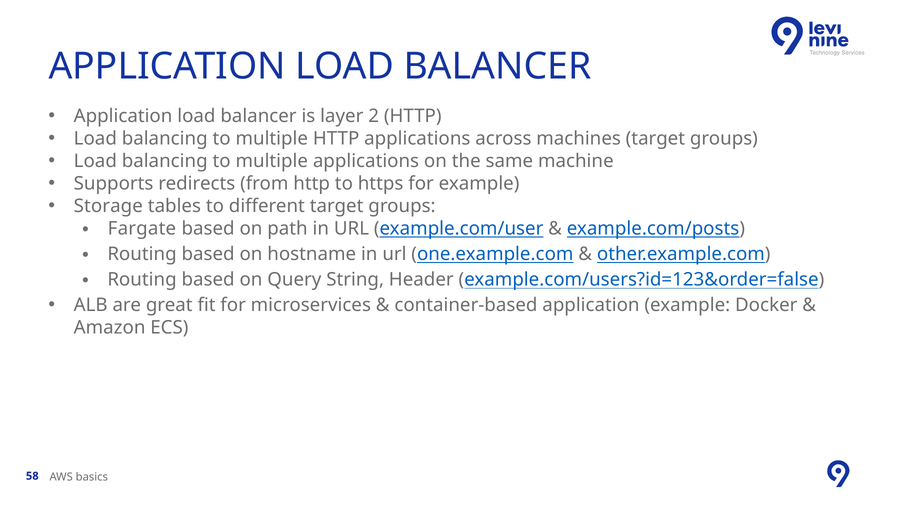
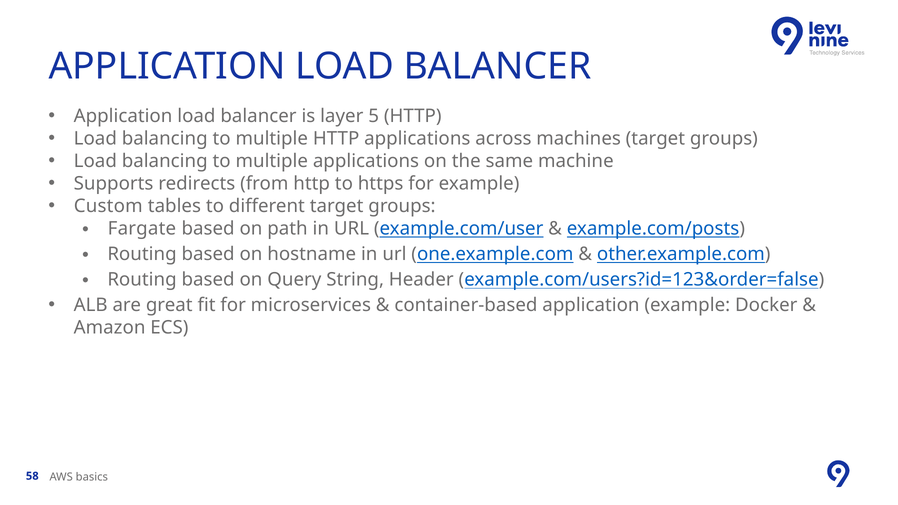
2: 2 -> 5
Storage: Storage -> Custom
